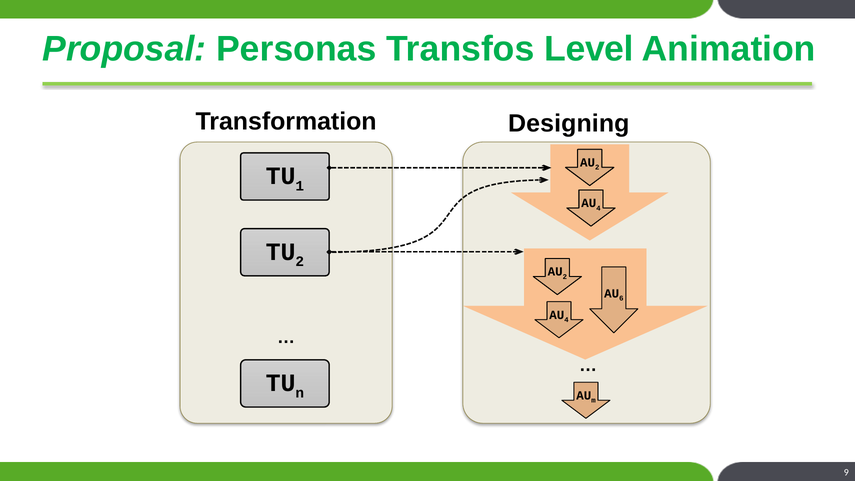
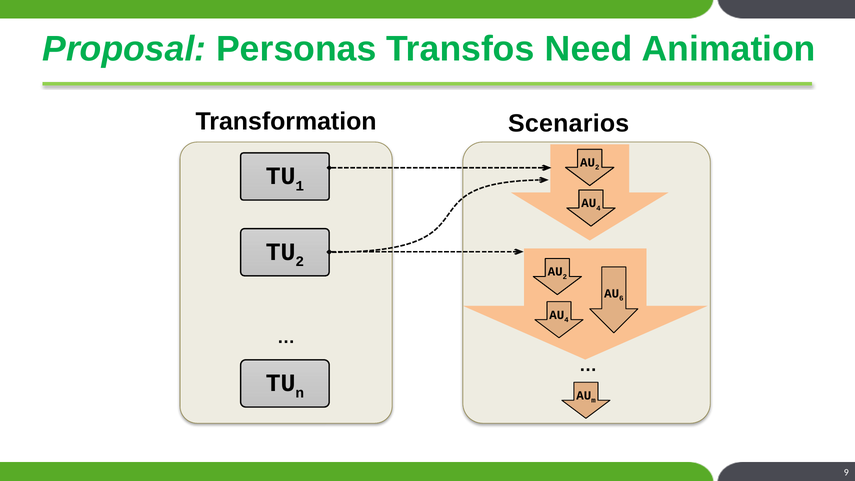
Level: Level -> Need
Designing: Designing -> Scenarios
